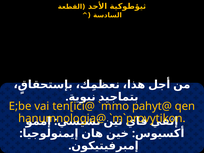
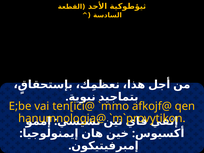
pahyt@: pahyt@ -> afkojf@
